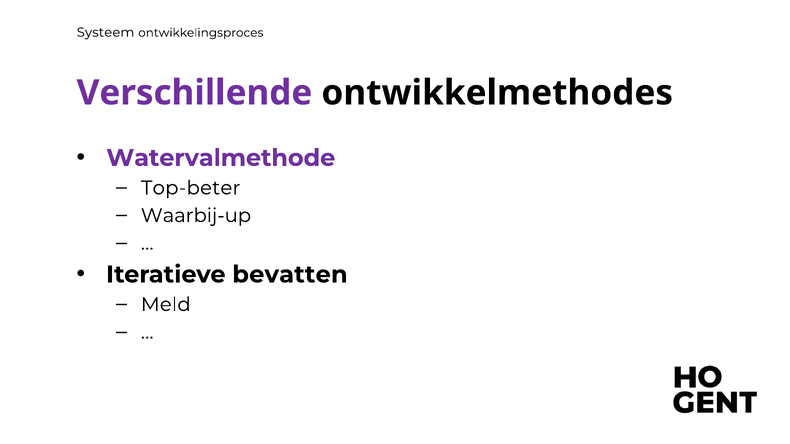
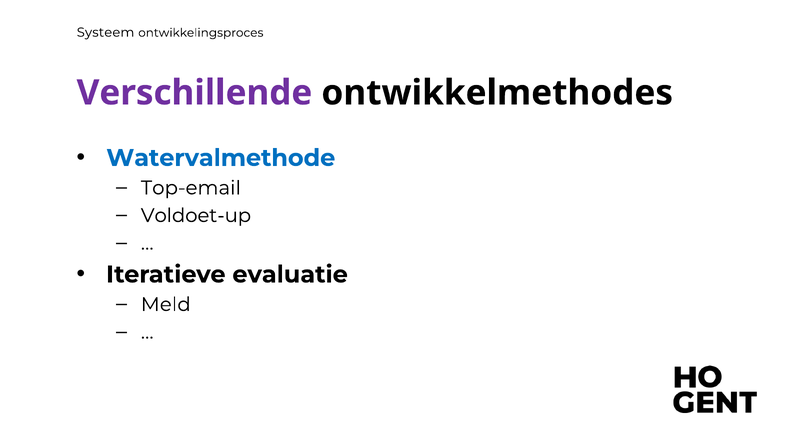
Watervalmethode colour: purple -> blue
Top-beter: Top-beter -> Top-email
Waarbij-up: Waarbij-up -> Voldoet-up
bevatten: bevatten -> evaluatie
